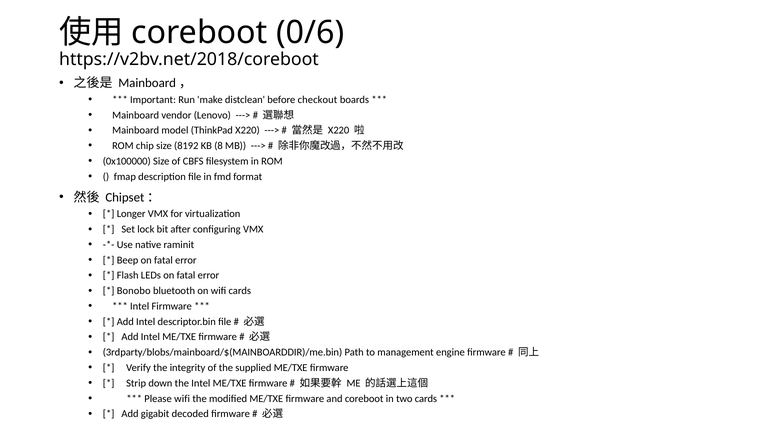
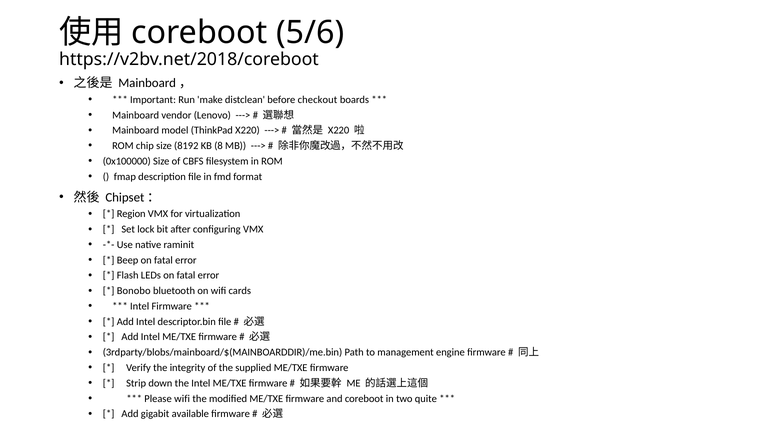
0/6: 0/6 -> 5/6
Longer: Longer -> Region
two cards: cards -> quite
decoded: decoded -> available
